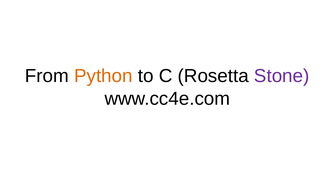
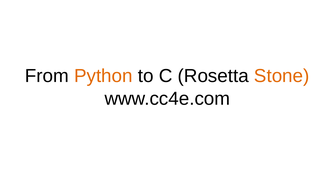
Stone colour: purple -> orange
